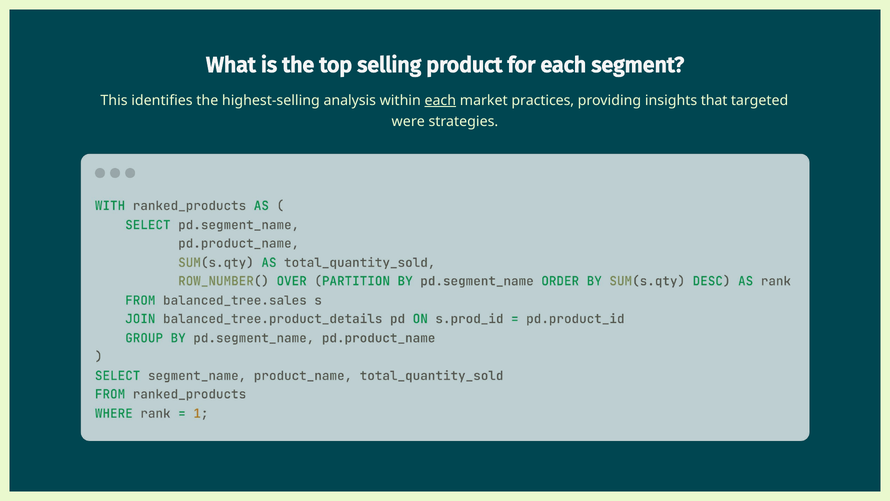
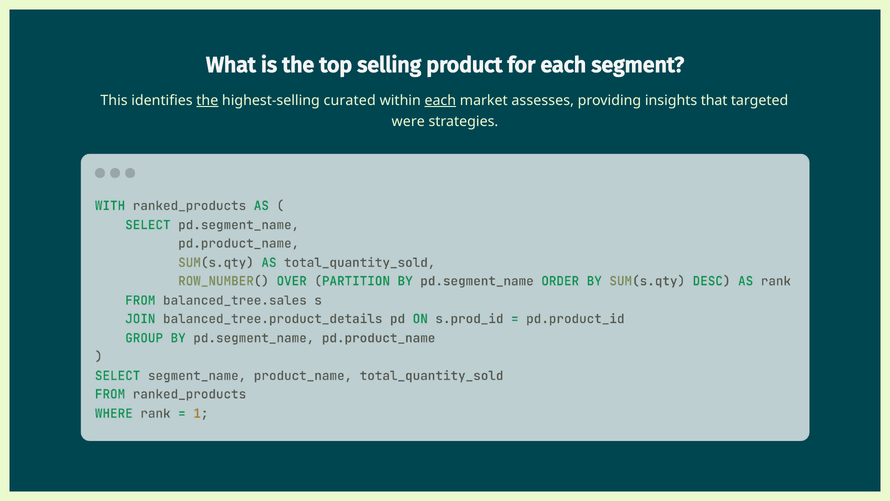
the at (207, 100) underline: none -> present
analysis: analysis -> curated
practices: practices -> assesses
